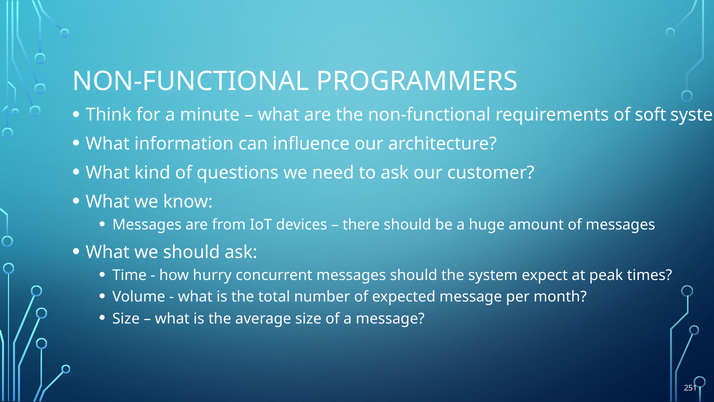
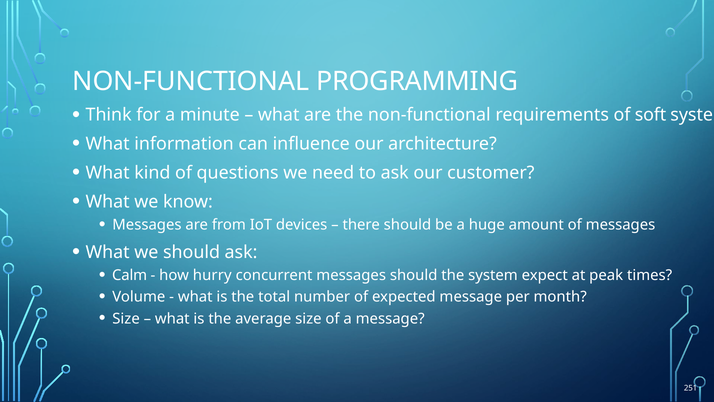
PROGRAMMERS: PROGRAMMERS -> PROGRAMMING
Time: Time -> Calm
